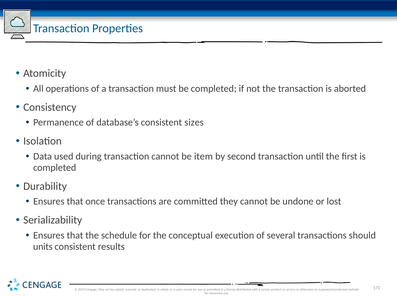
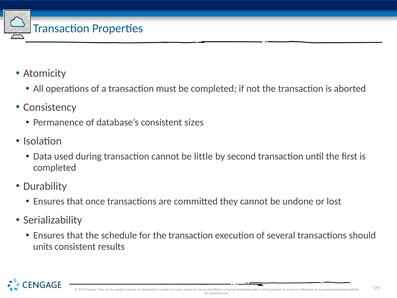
item: item -> little
for the conceptual: conceptual -> transaction
